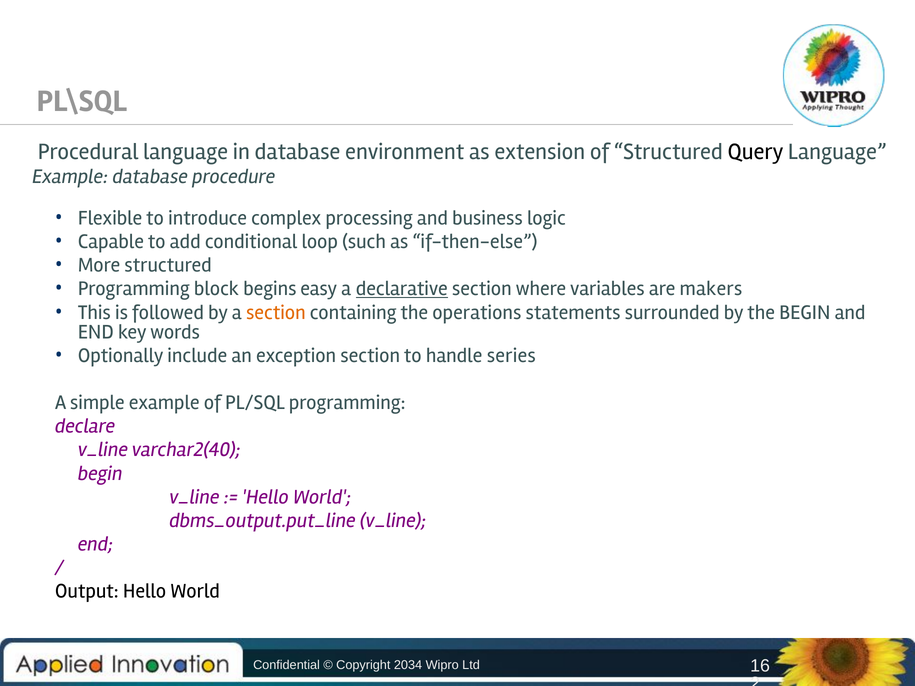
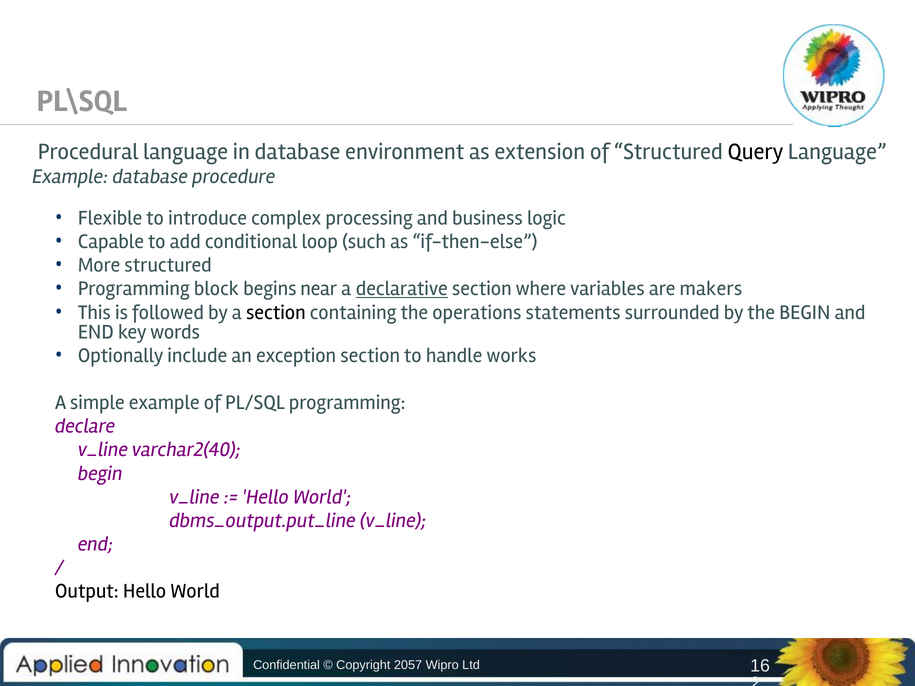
easy: easy -> near
section at (276, 312) colour: orange -> black
series: series -> works
2034: 2034 -> 2057
